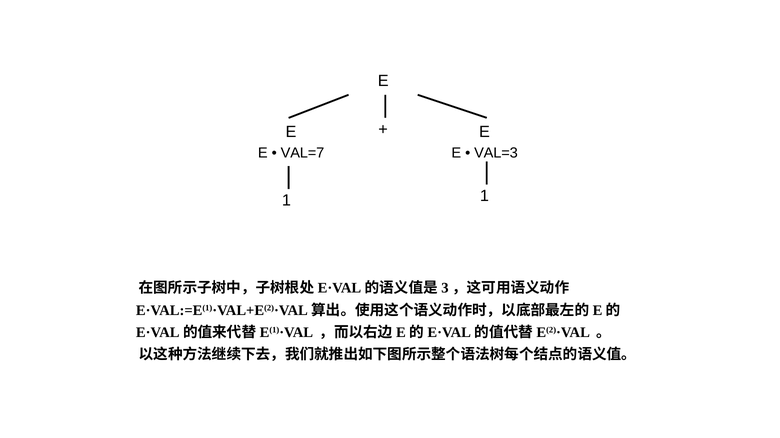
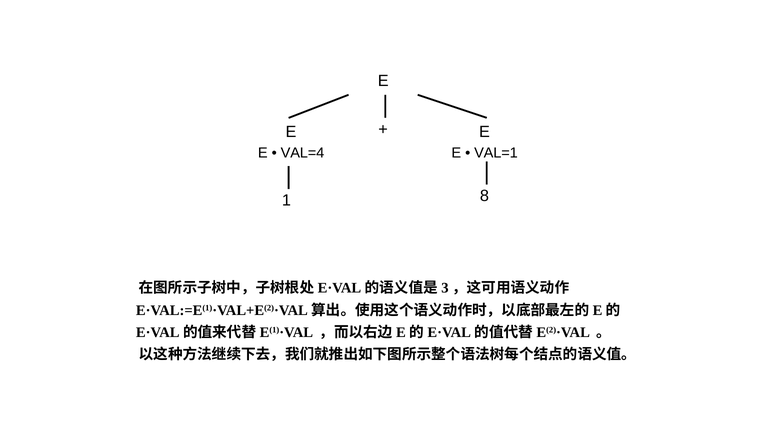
VAL=7: VAL=7 -> VAL=4
VAL=3: VAL=3 -> VAL=1
1 1: 1 -> 8
